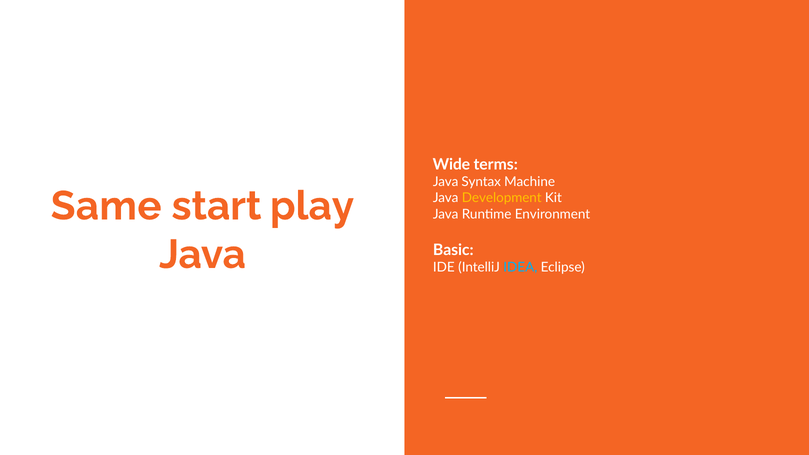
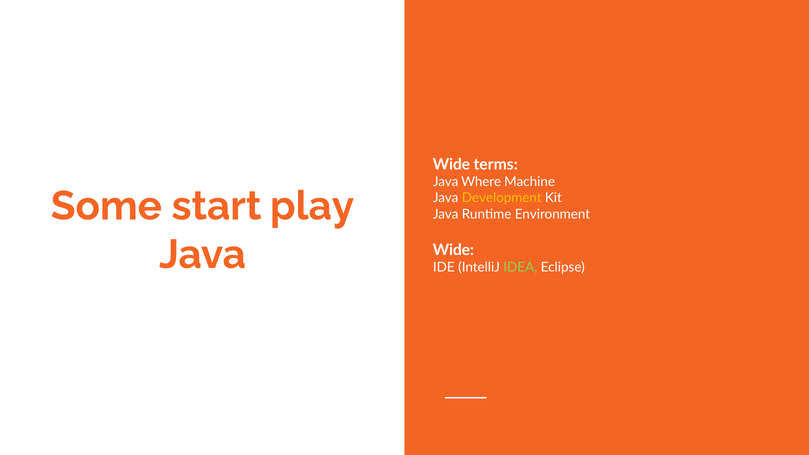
Syntax: Syntax -> Where
Same: Same -> Some
Basic at (453, 250): Basic -> Wide
IDEA colour: light blue -> light green
